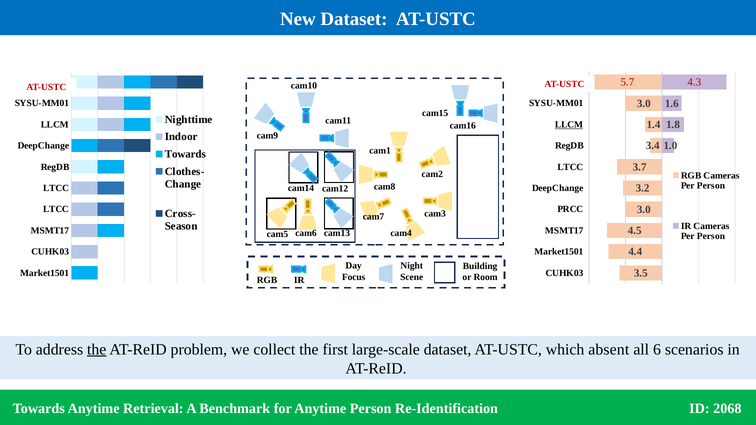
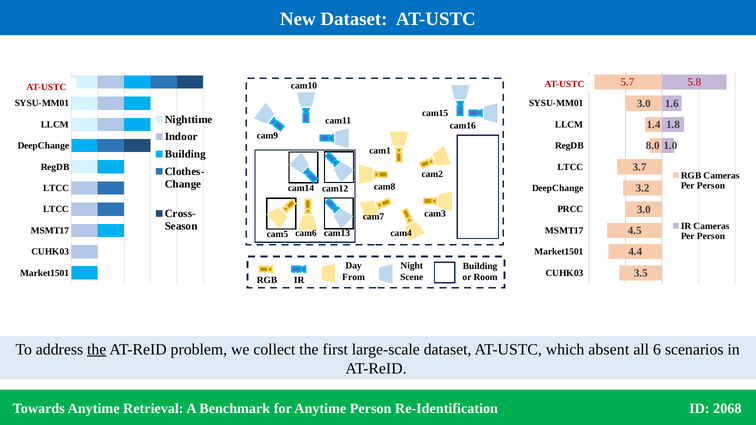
4.3: 4.3 -> 5.8
LLCM at (569, 125) underline: present -> none
3.4: 3.4 -> 8.0
Towards at (185, 154): Towards -> Building
Focus: Focus -> From
